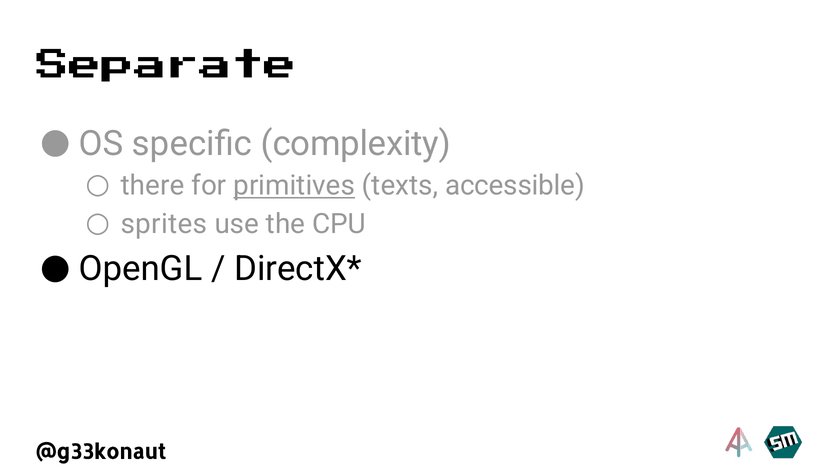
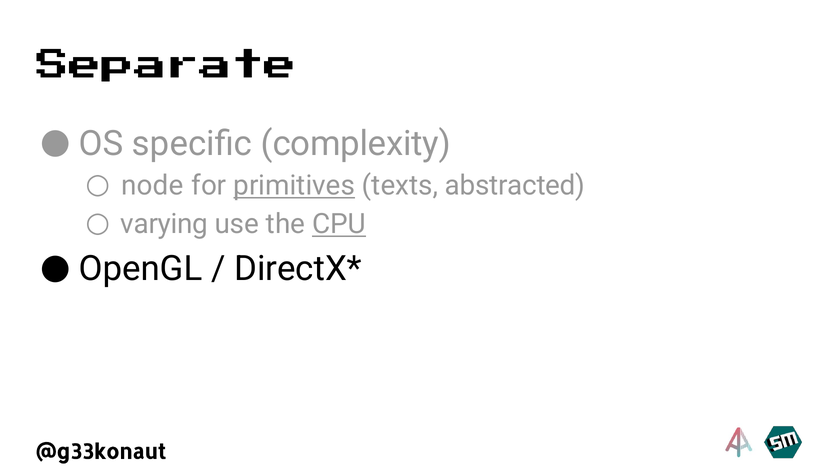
there: there -> node
accessible: accessible -> abstracted
sprites: sprites -> varying
CPU underline: none -> present
